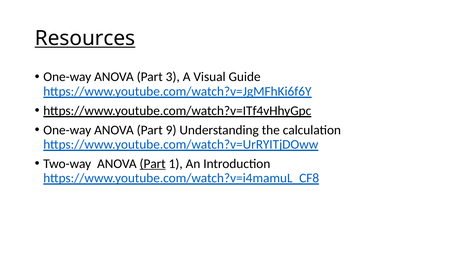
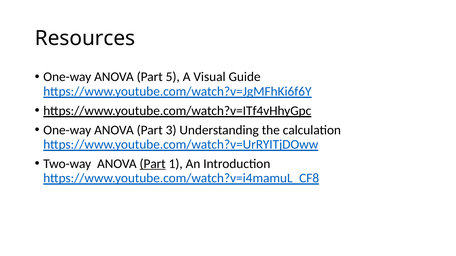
Resources underline: present -> none
3: 3 -> 5
9: 9 -> 3
